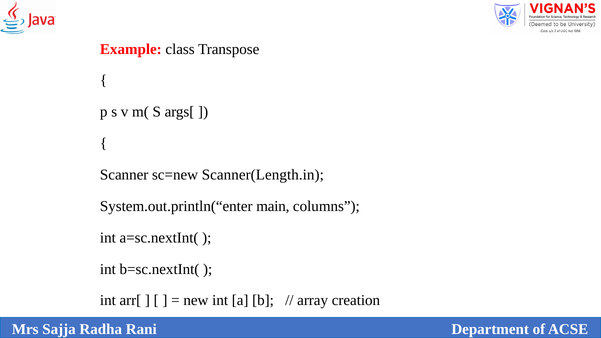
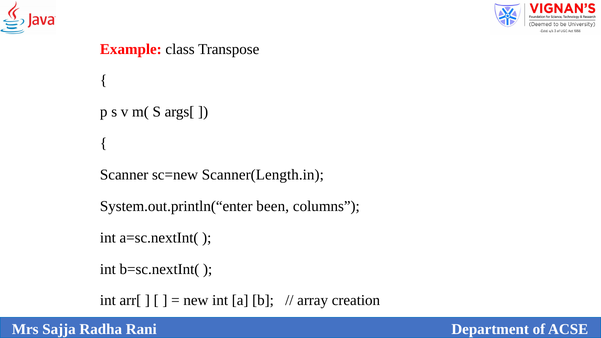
main: main -> been
